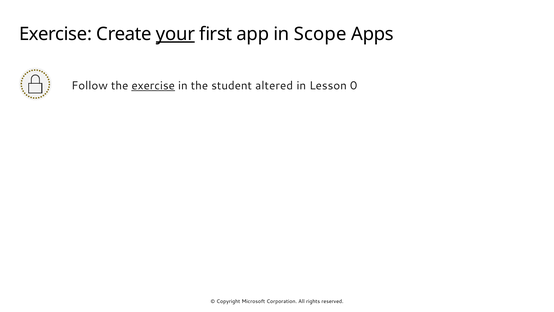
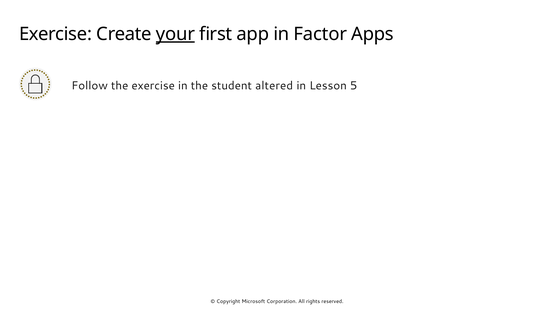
Scope: Scope -> Factor
exercise at (153, 86) underline: present -> none
0: 0 -> 5
